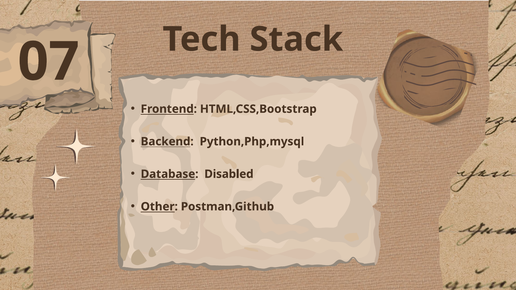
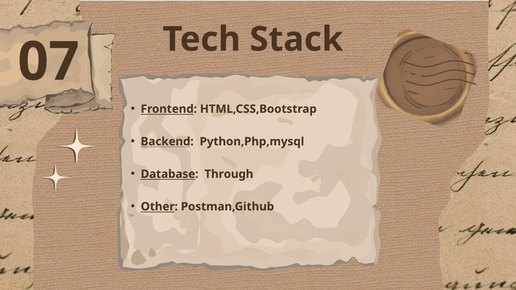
Disabled: Disabled -> Through
